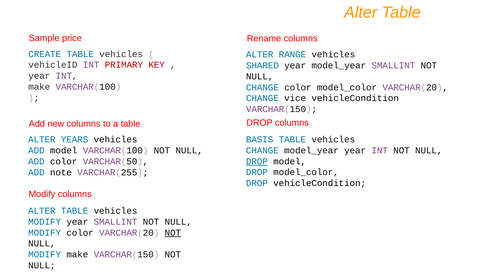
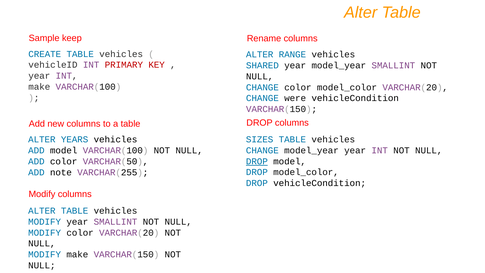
price: price -> keep
vice: vice -> were
BASIS: BASIS -> SIZES
NOT at (173, 233) underline: present -> none
